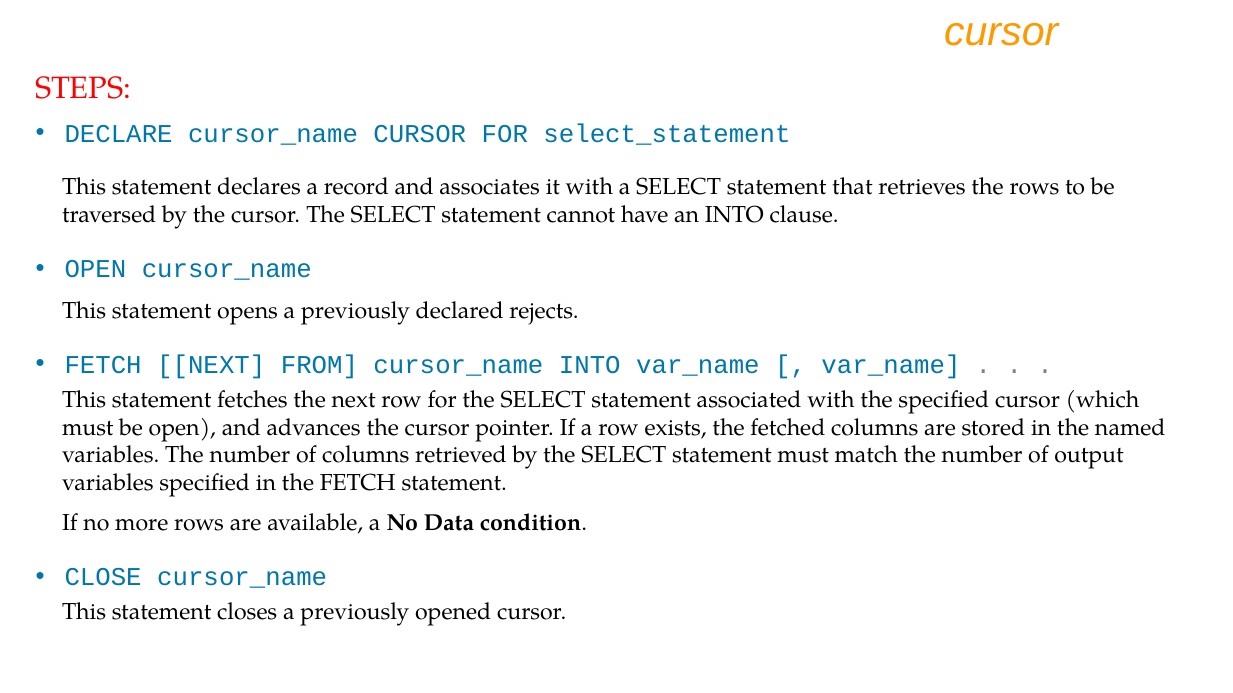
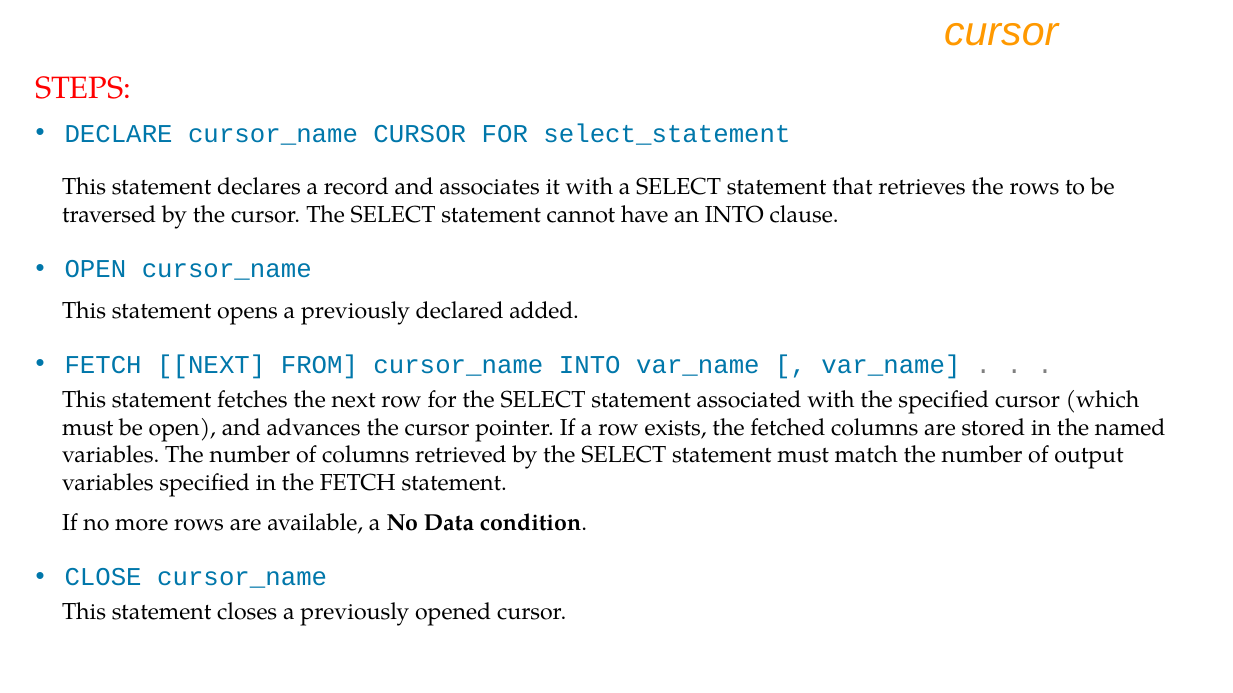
rejects: rejects -> added
